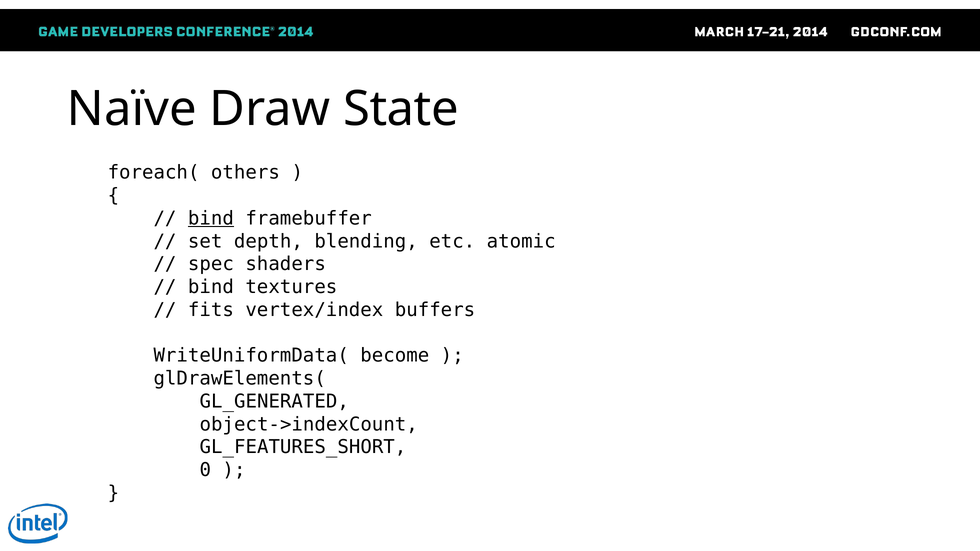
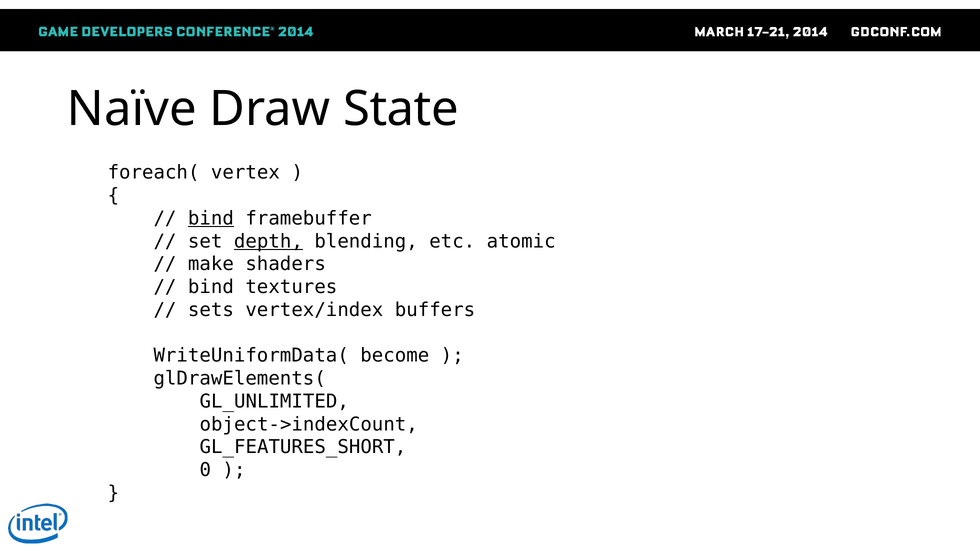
others: others -> vertex
depth underline: none -> present
spec: spec -> make
fits: fits -> sets
GL_GENERATED: GL_GENERATED -> GL_UNLIMITED
